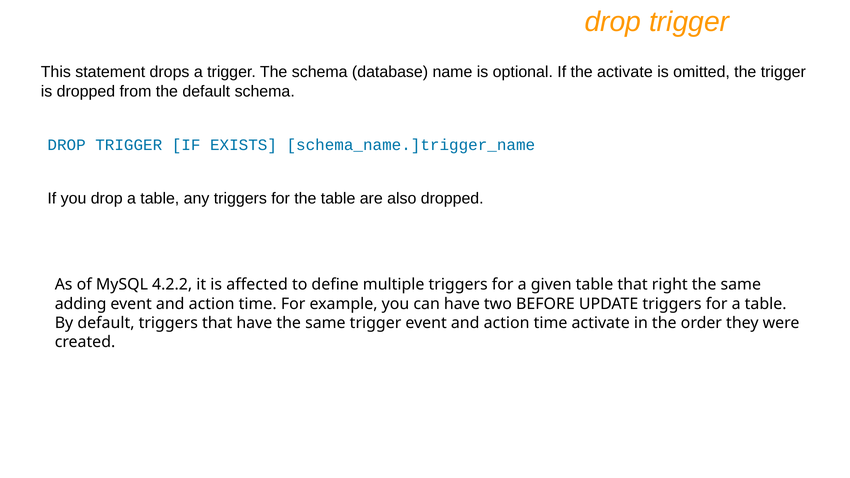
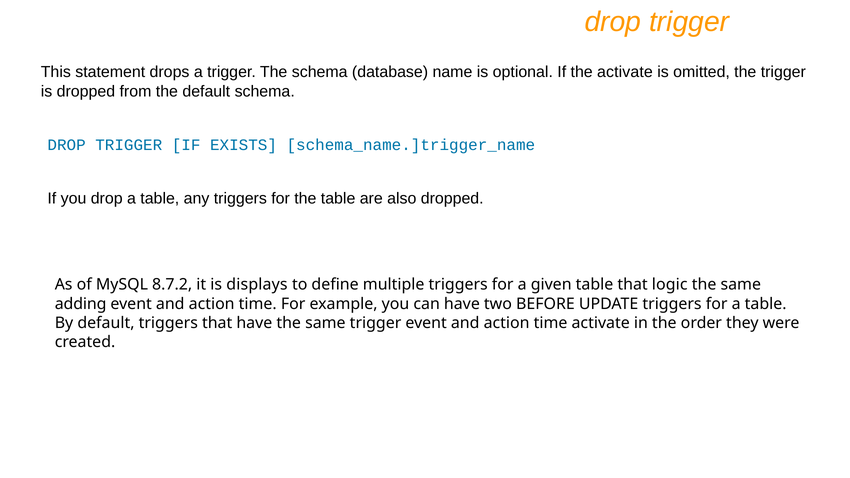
4.2.2: 4.2.2 -> 8.7.2
affected: affected -> displays
right: right -> logic
